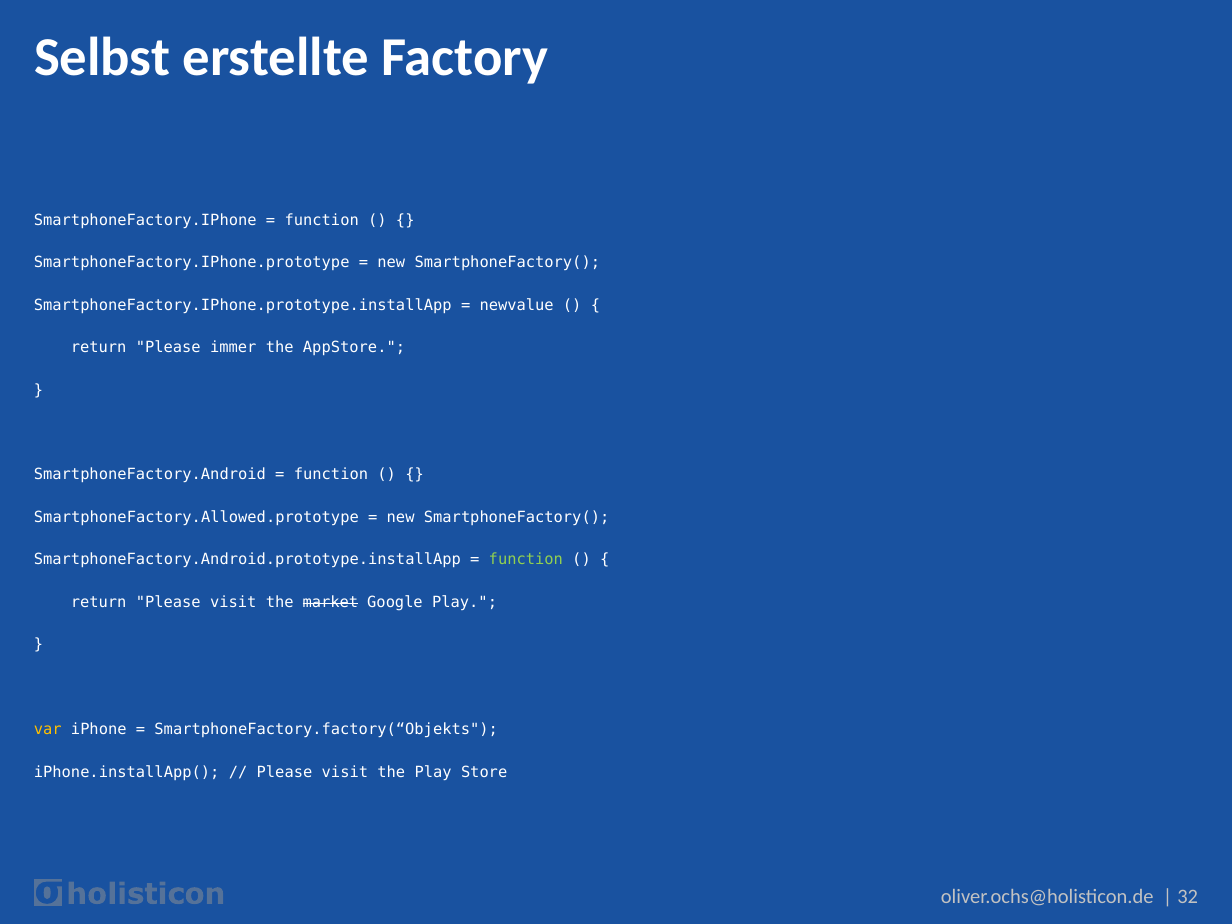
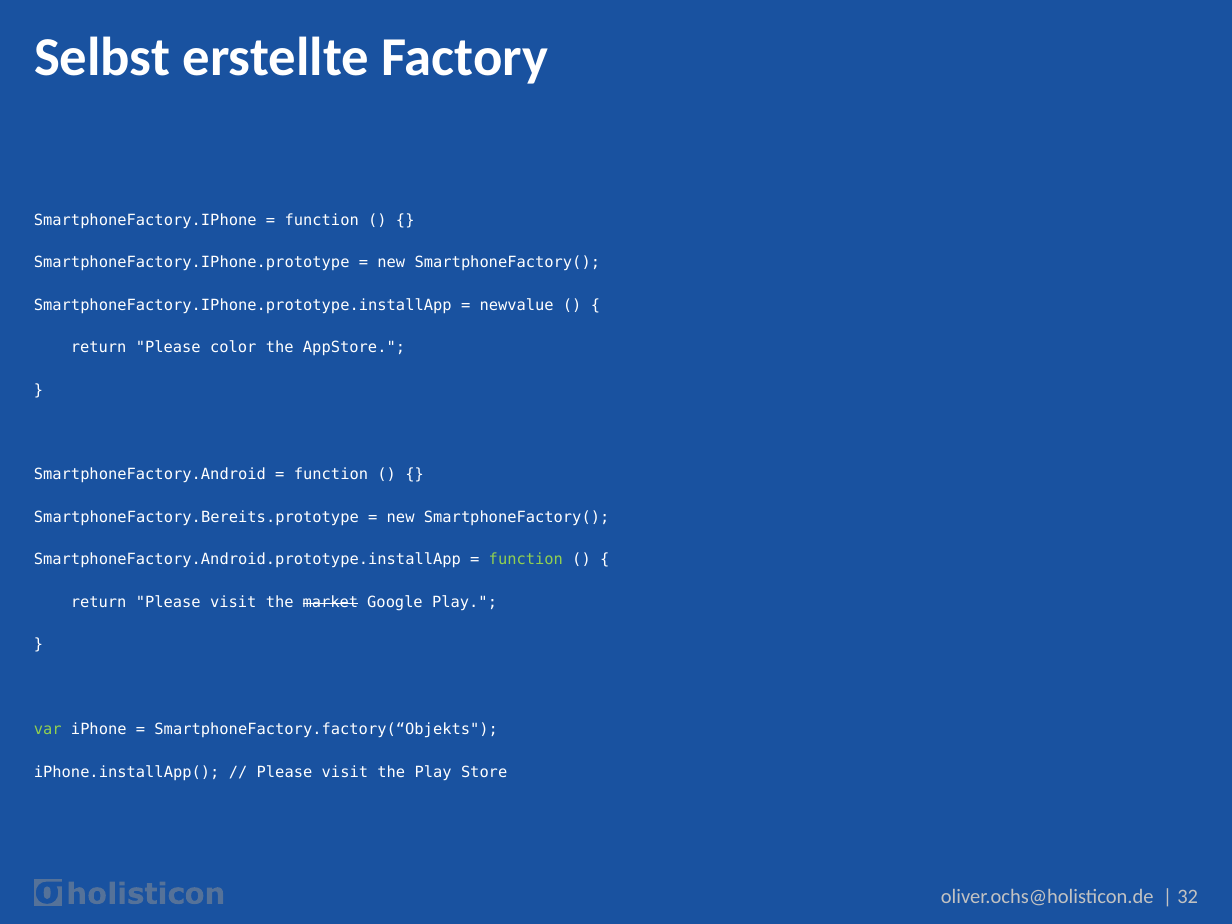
immer: immer -> color
SmartphoneFactory.Allowed.prototype: SmartphoneFactory.Allowed.prototype -> SmartphoneFactory.Bereits.prototype
var colour: yellow -> light green
